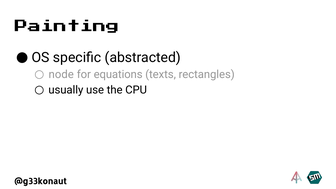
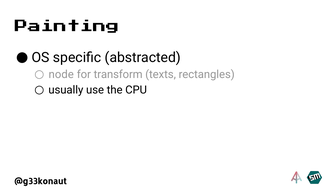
equations: equations -> transform
